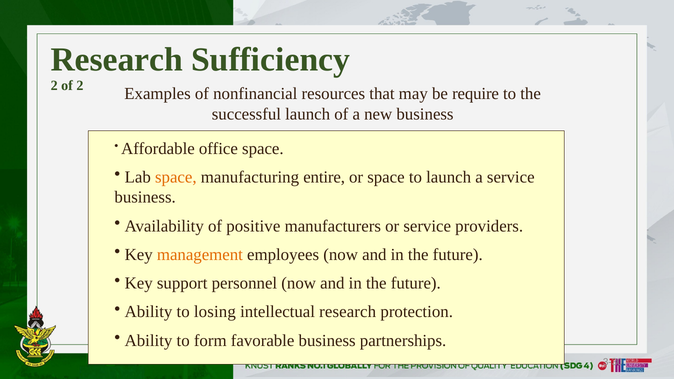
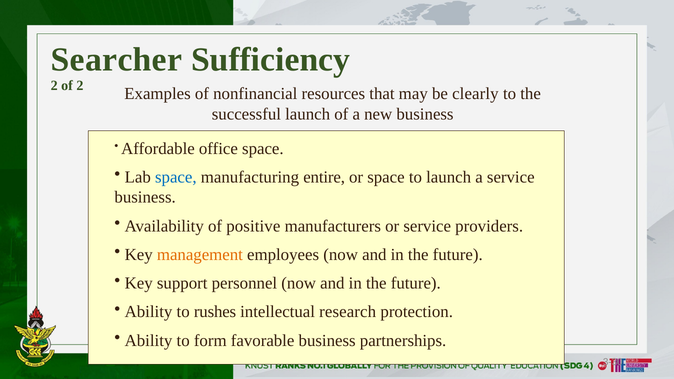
Research at (117, 60): Research -> Searcher
require: require -> clearly
space at (176, 177) colour: orange -> blue
losing: losing -> rushes
